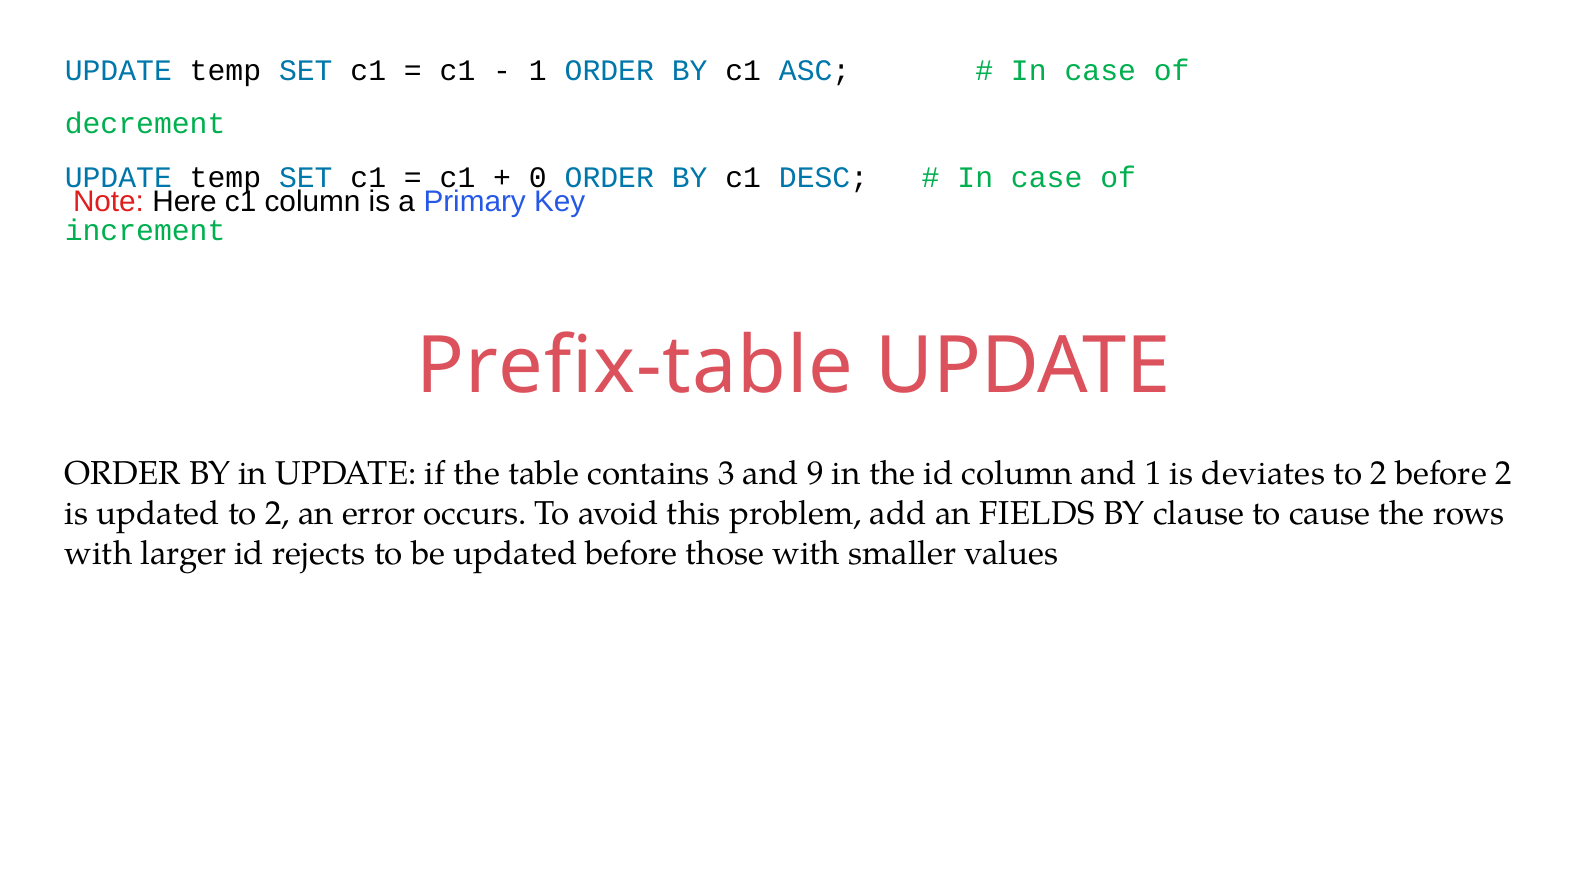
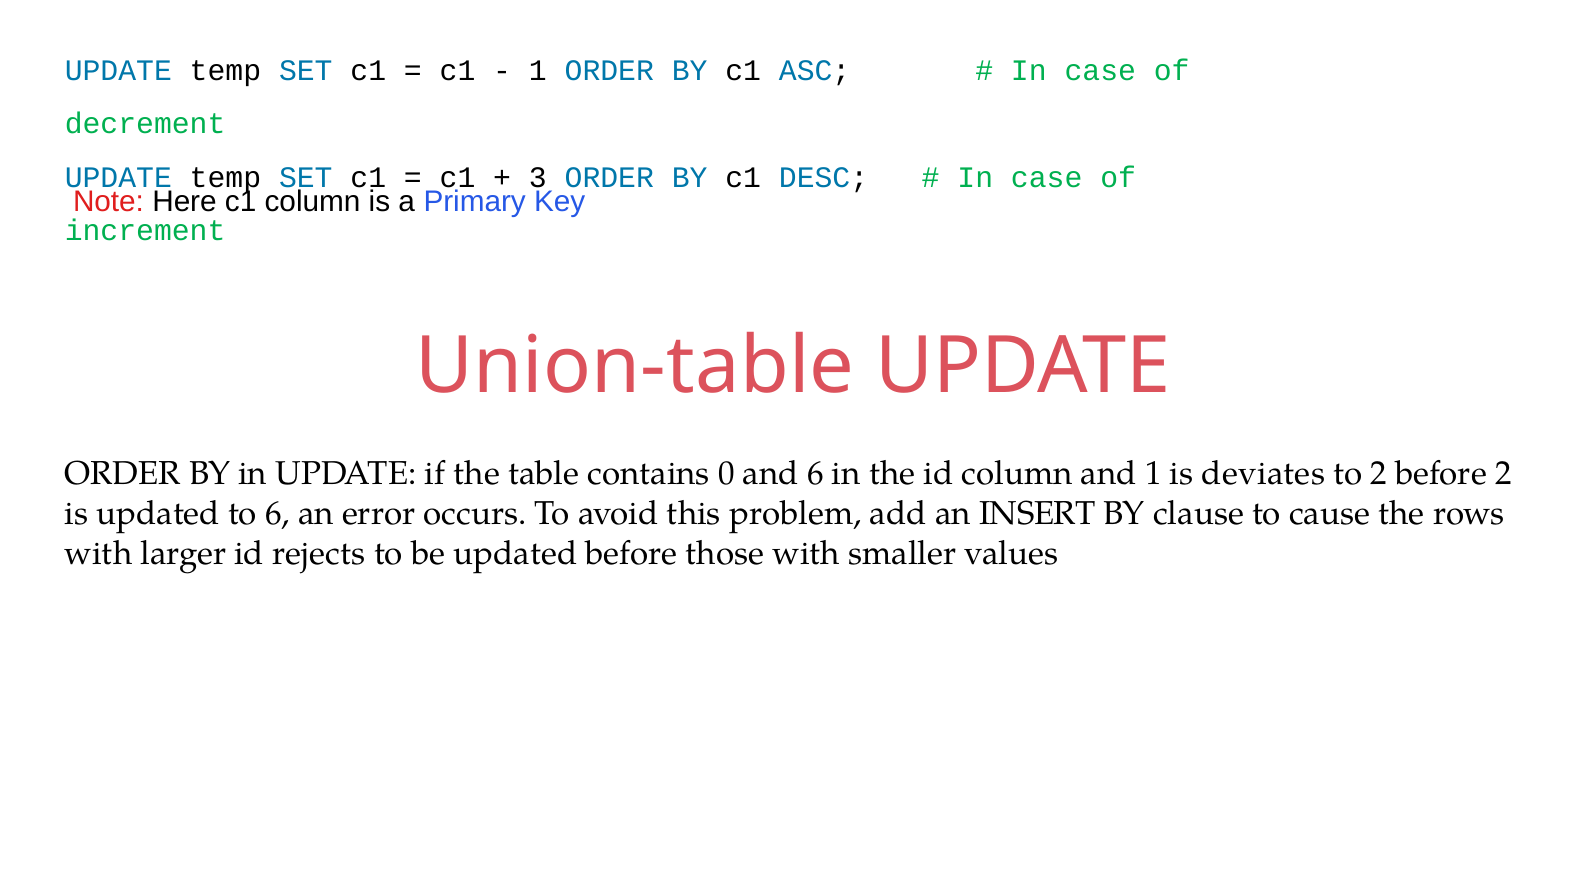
0: 0 -> 3
Prefix-table: Prefix-table -> Union-table
3: 3 -> 0
and 9: 9 -> 6
updated to 2: 2 -> 6
FIELDS: FIELDS -> INSERT
